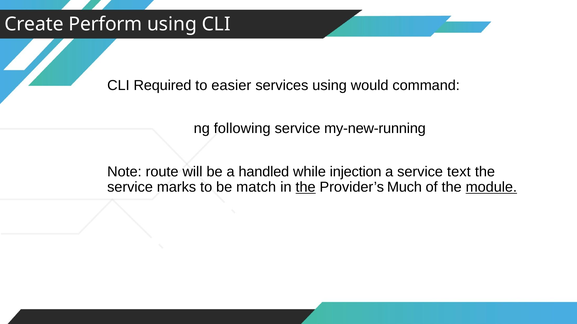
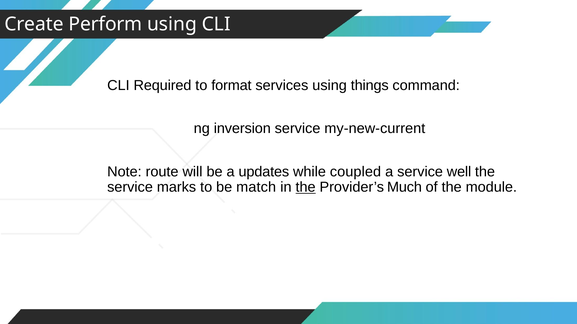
easier: easier -> format
would: would -> things
following: following -> inversion
my-new-running: my-new-running -> my-new-current
handled: handled -> updates
injection: injection -> coupled
text: text -> well
module underline: present -> none
